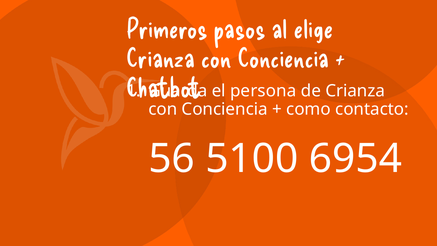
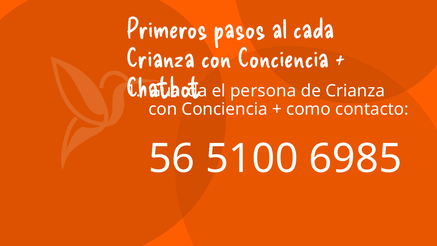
elige: elige -> cada
6954: 6954 -> 6985
